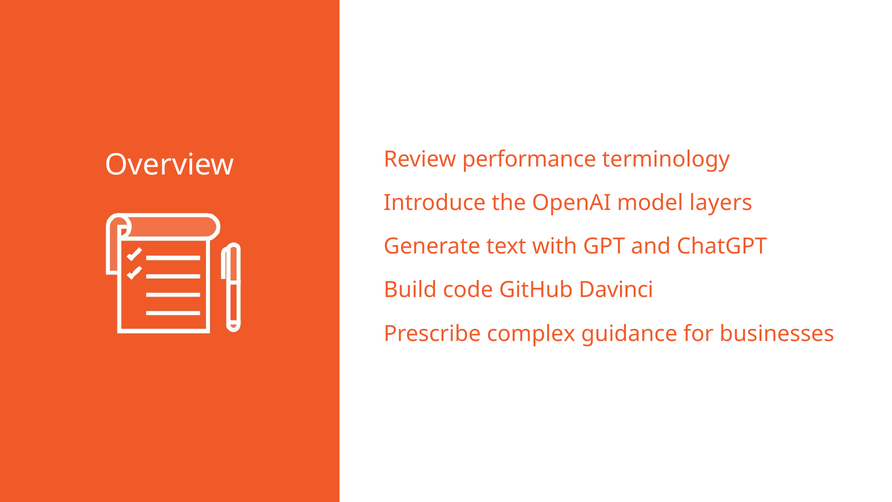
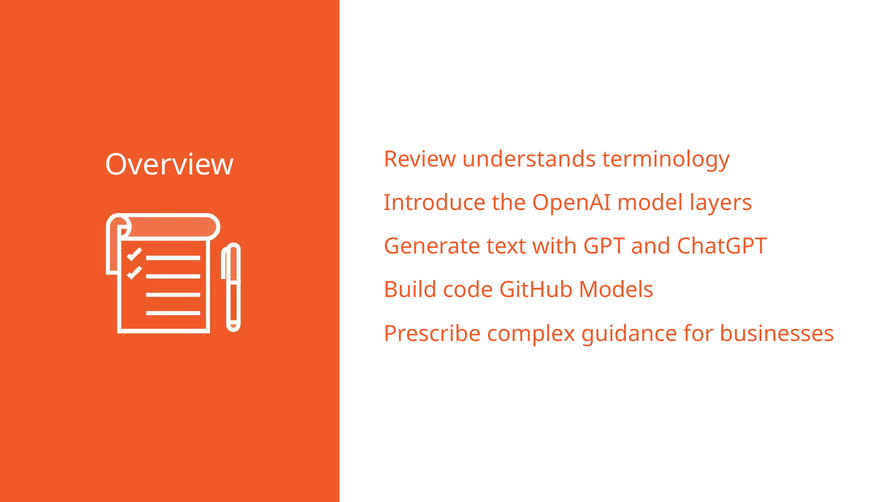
performance: performance -> understands
Davinci: Davinci -> Models
